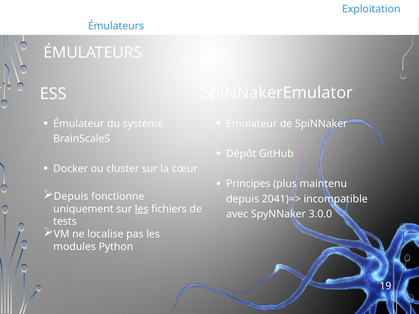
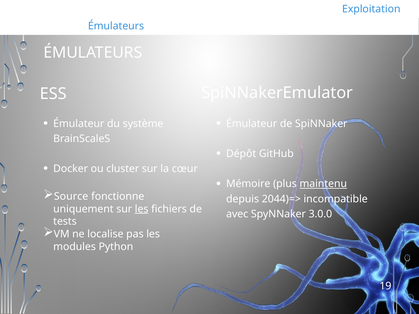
Principes: Principes -> Mémoire
maintenu underline: none -> present
Depuis at (71, 197): Depuis -> Source
2041)=>: 2041)=> -> 2044)=>
